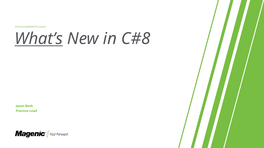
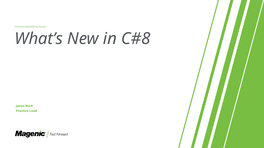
What’s underline: present -> none
